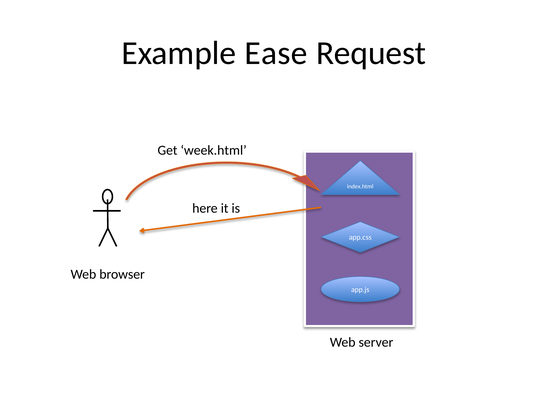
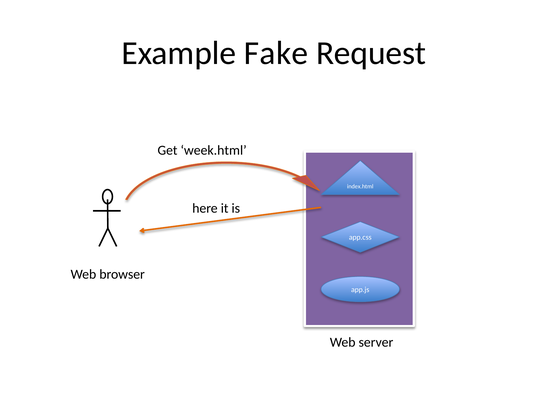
Ease: Ease -> Fake
